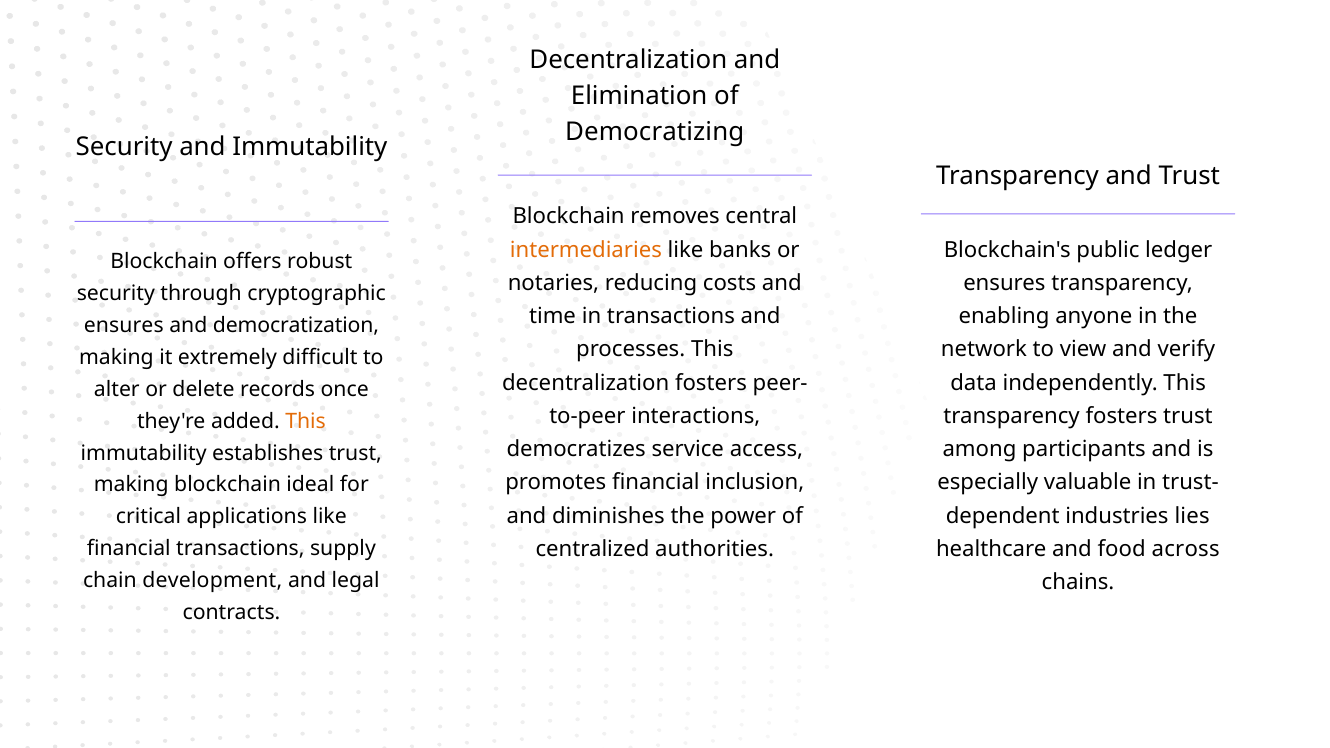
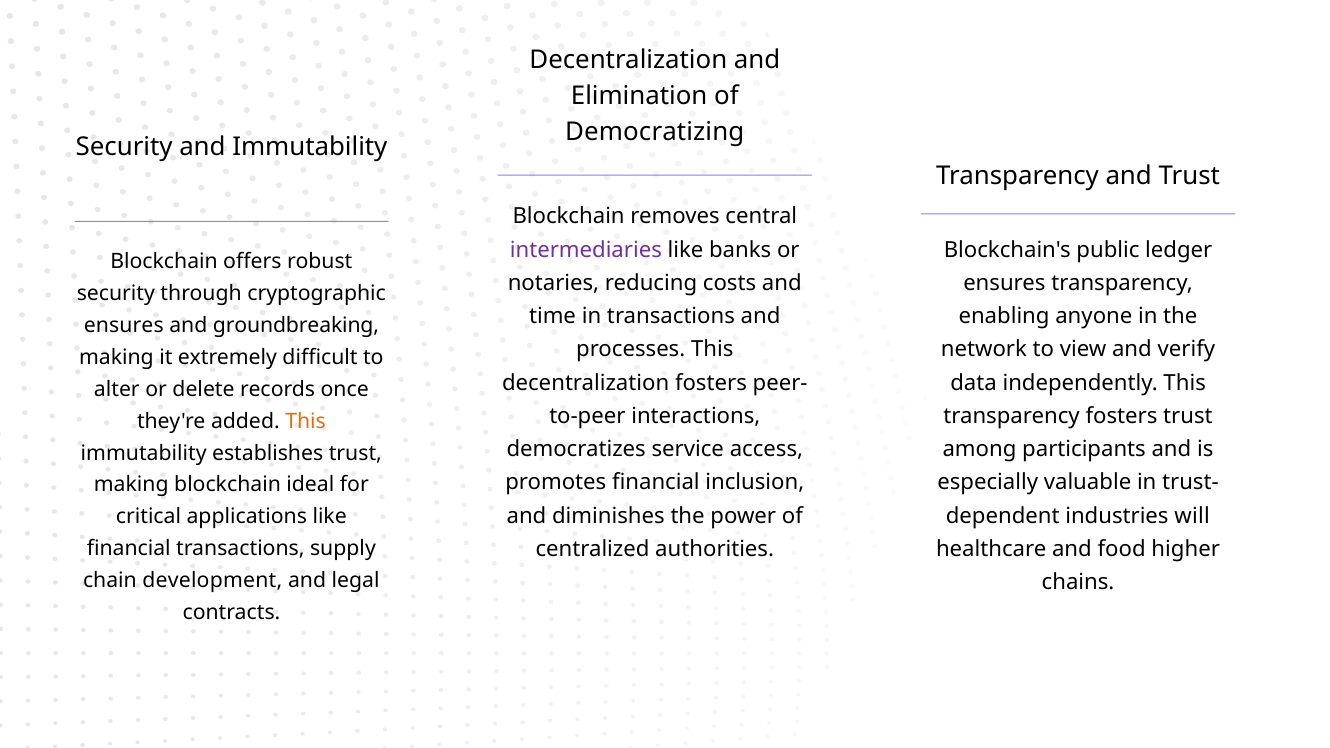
intermediaries colour: orange -> purple
democratization: democratization -> groundbreaking
lies: lies -> will
across: across -> higher
